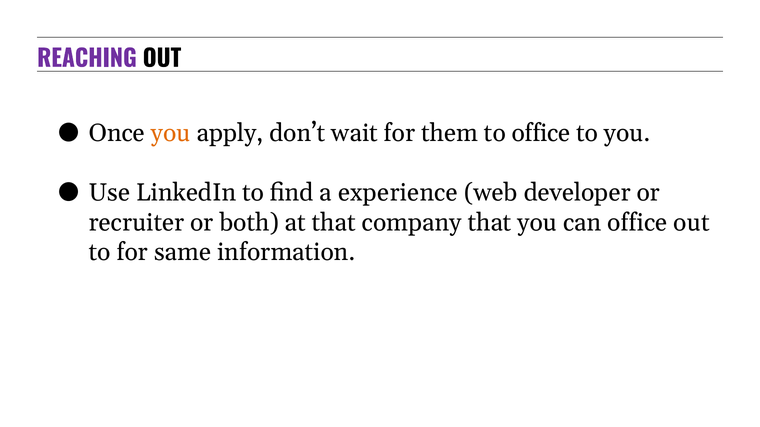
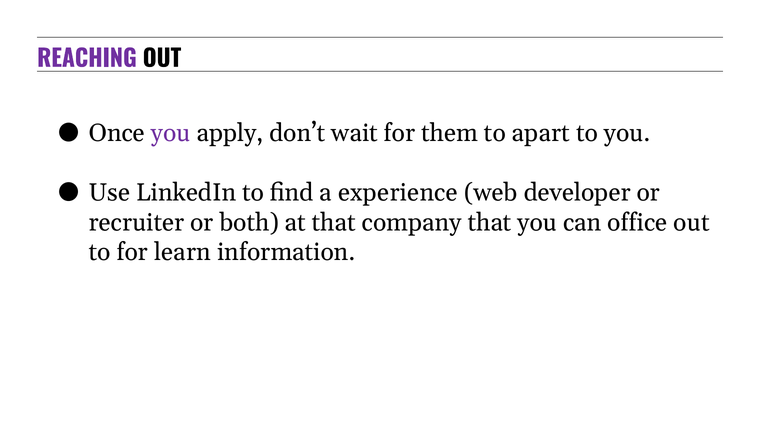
you at (171, 133) colour: orange -> purple
to office: office -> apart
same: same -> learn
